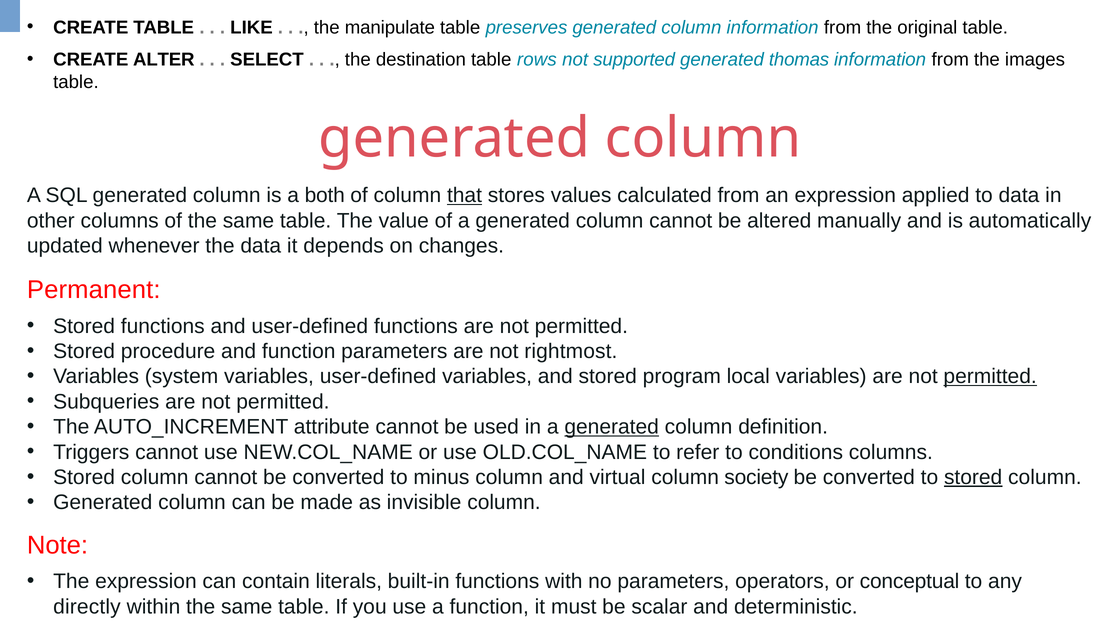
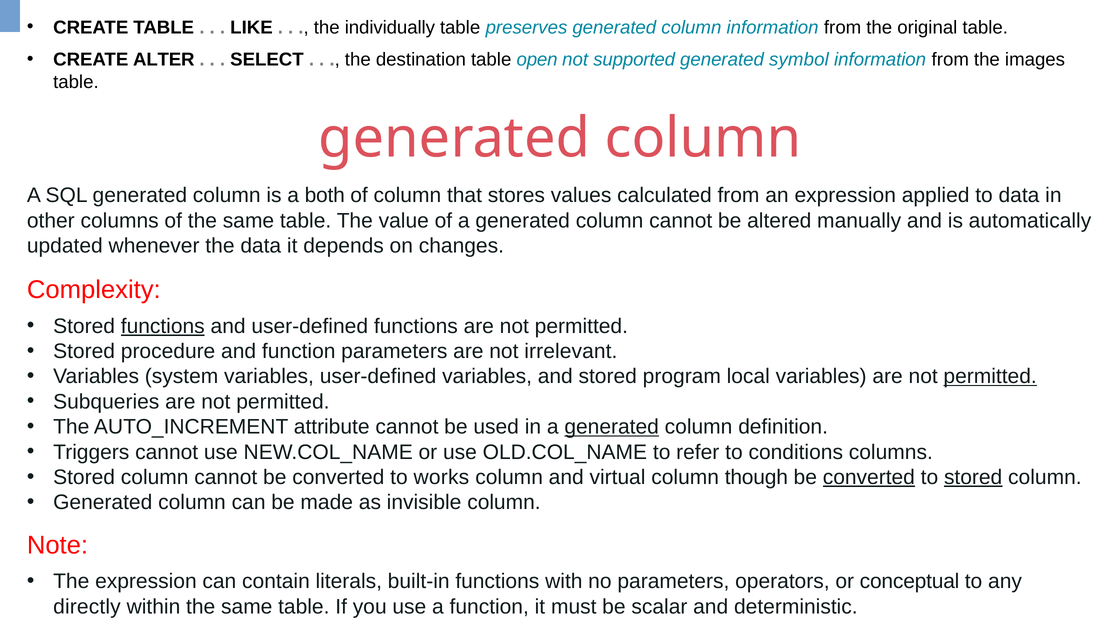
manipulate: manipulate -> individually
rows: rows -> open
thomas: thomas -> symbol
that underline: present -> none
Permanent: Permanent -> Complexity
functions at (163, 326) underline: none -> present
rightmost: rightmost -> irrelevant
minus: minus -> works
society: society -> though
converted at (869, 477) underline: none -> present
